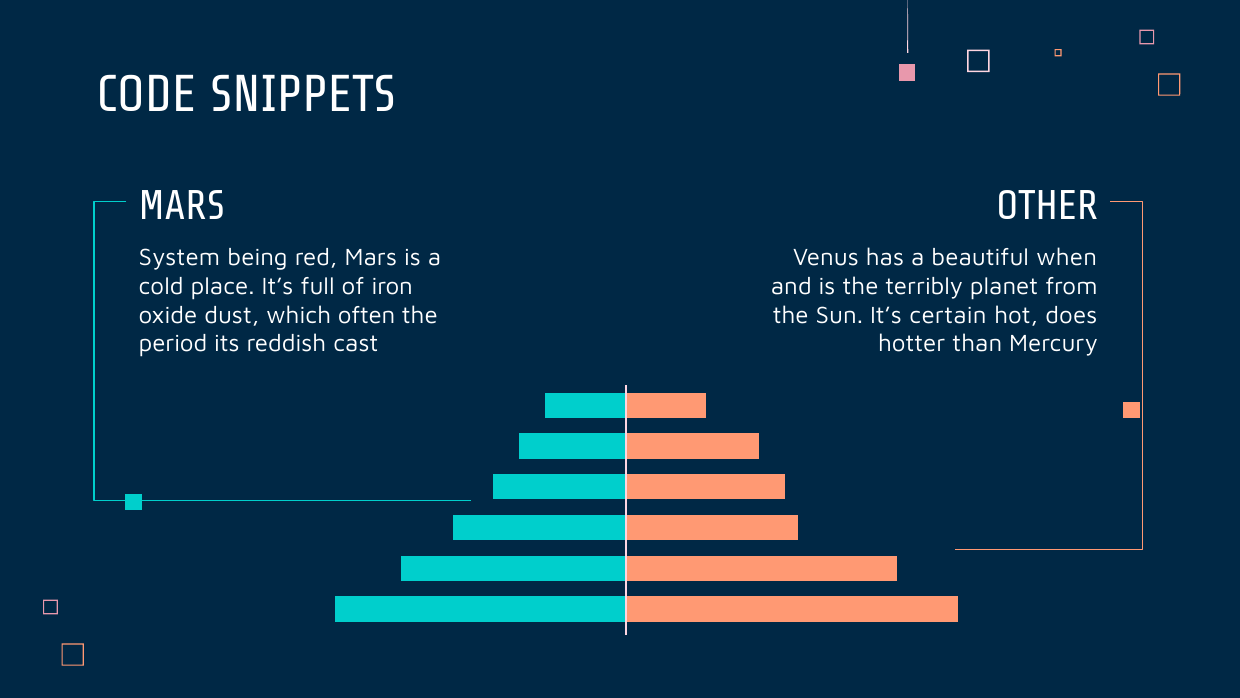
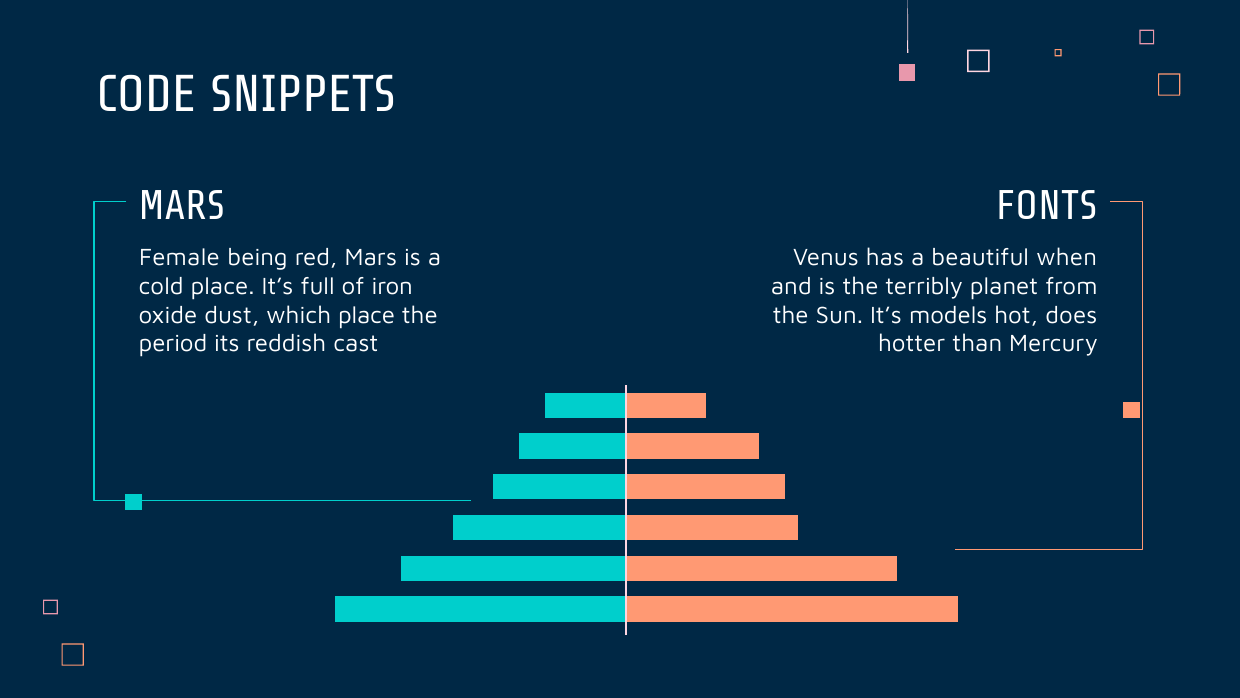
OTHER: OTHER -> FONTS
System: System -> Female
which often: often -> place
certain: certain -> models
